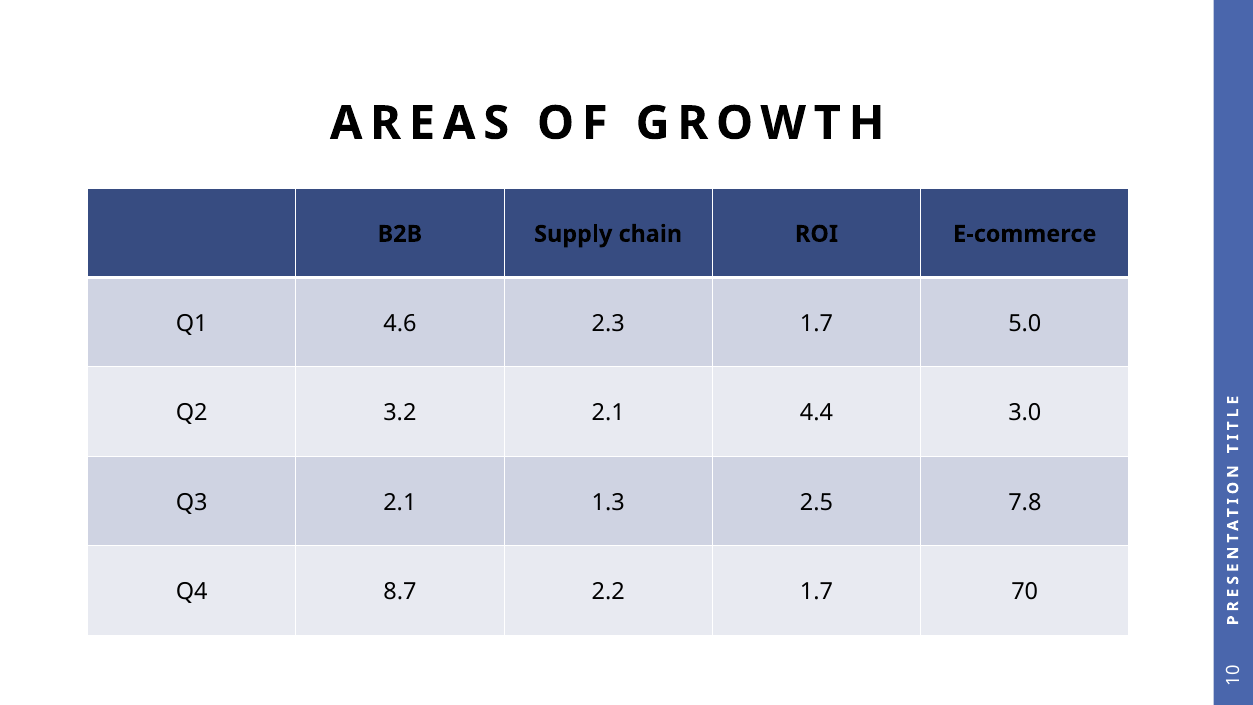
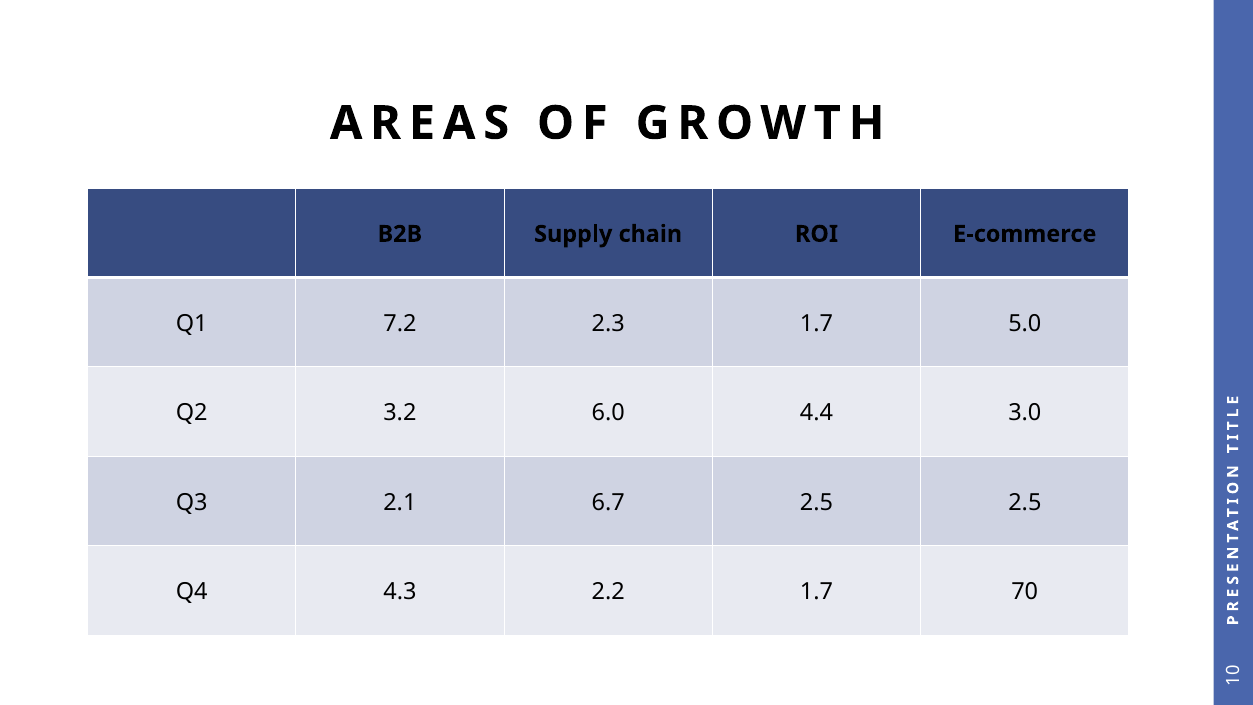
4.6: 4.6 -> 7.2
3.2 2.1: 2.1 -> 6.0
1.3: 1.3 -> 6.7
2.5 7.8: 7.8 -> 2.5
8.7: 8.7 -> 4.3
